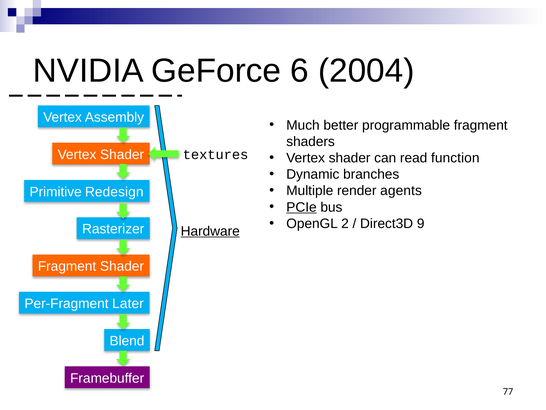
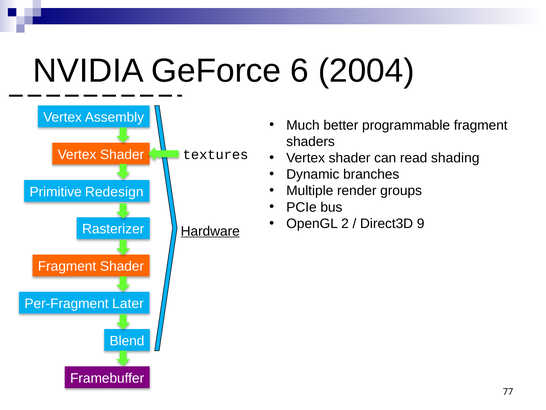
function: function -> shading
agents: agents -> groups
PCIe underline: present -> none
